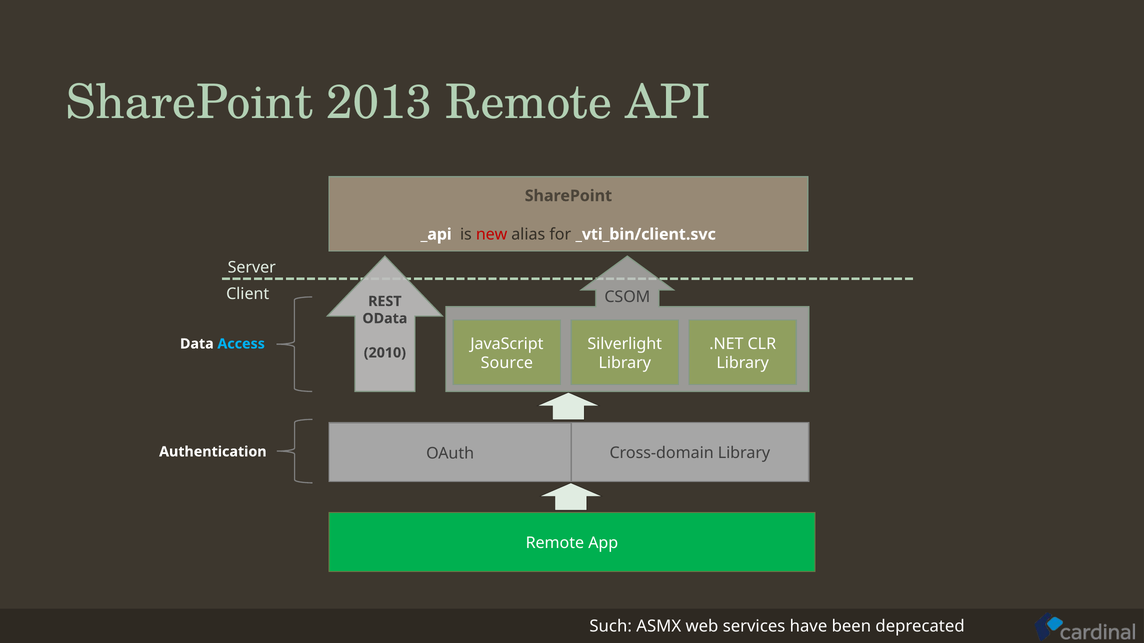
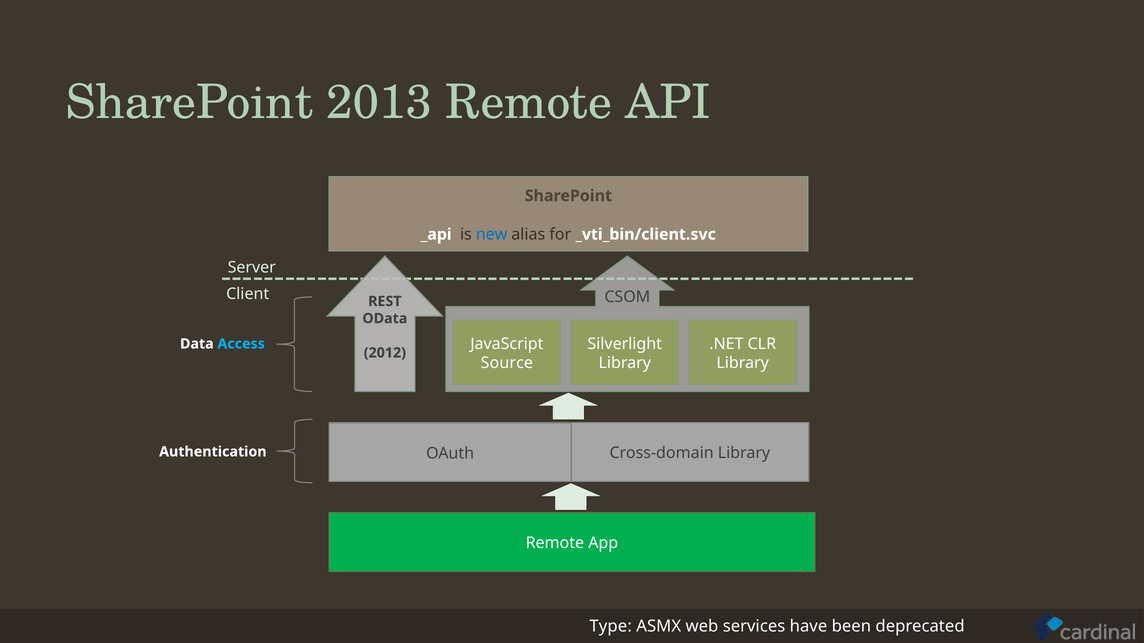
new colour: red -> blue
2010: 2010 -> 2012
Such: Such -> Type
